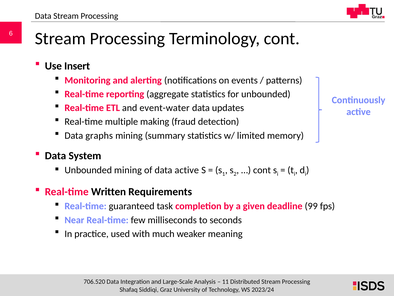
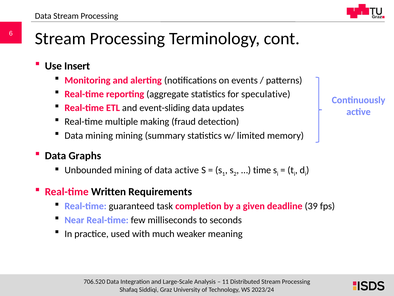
for unbounded: unbounded -> speculative
event-water: event-water -> event-sliding
Data graphs: graphs -> mining
System: System -> Graphs
cont at (262, 170): cont -> time
99: 99 -> 39
